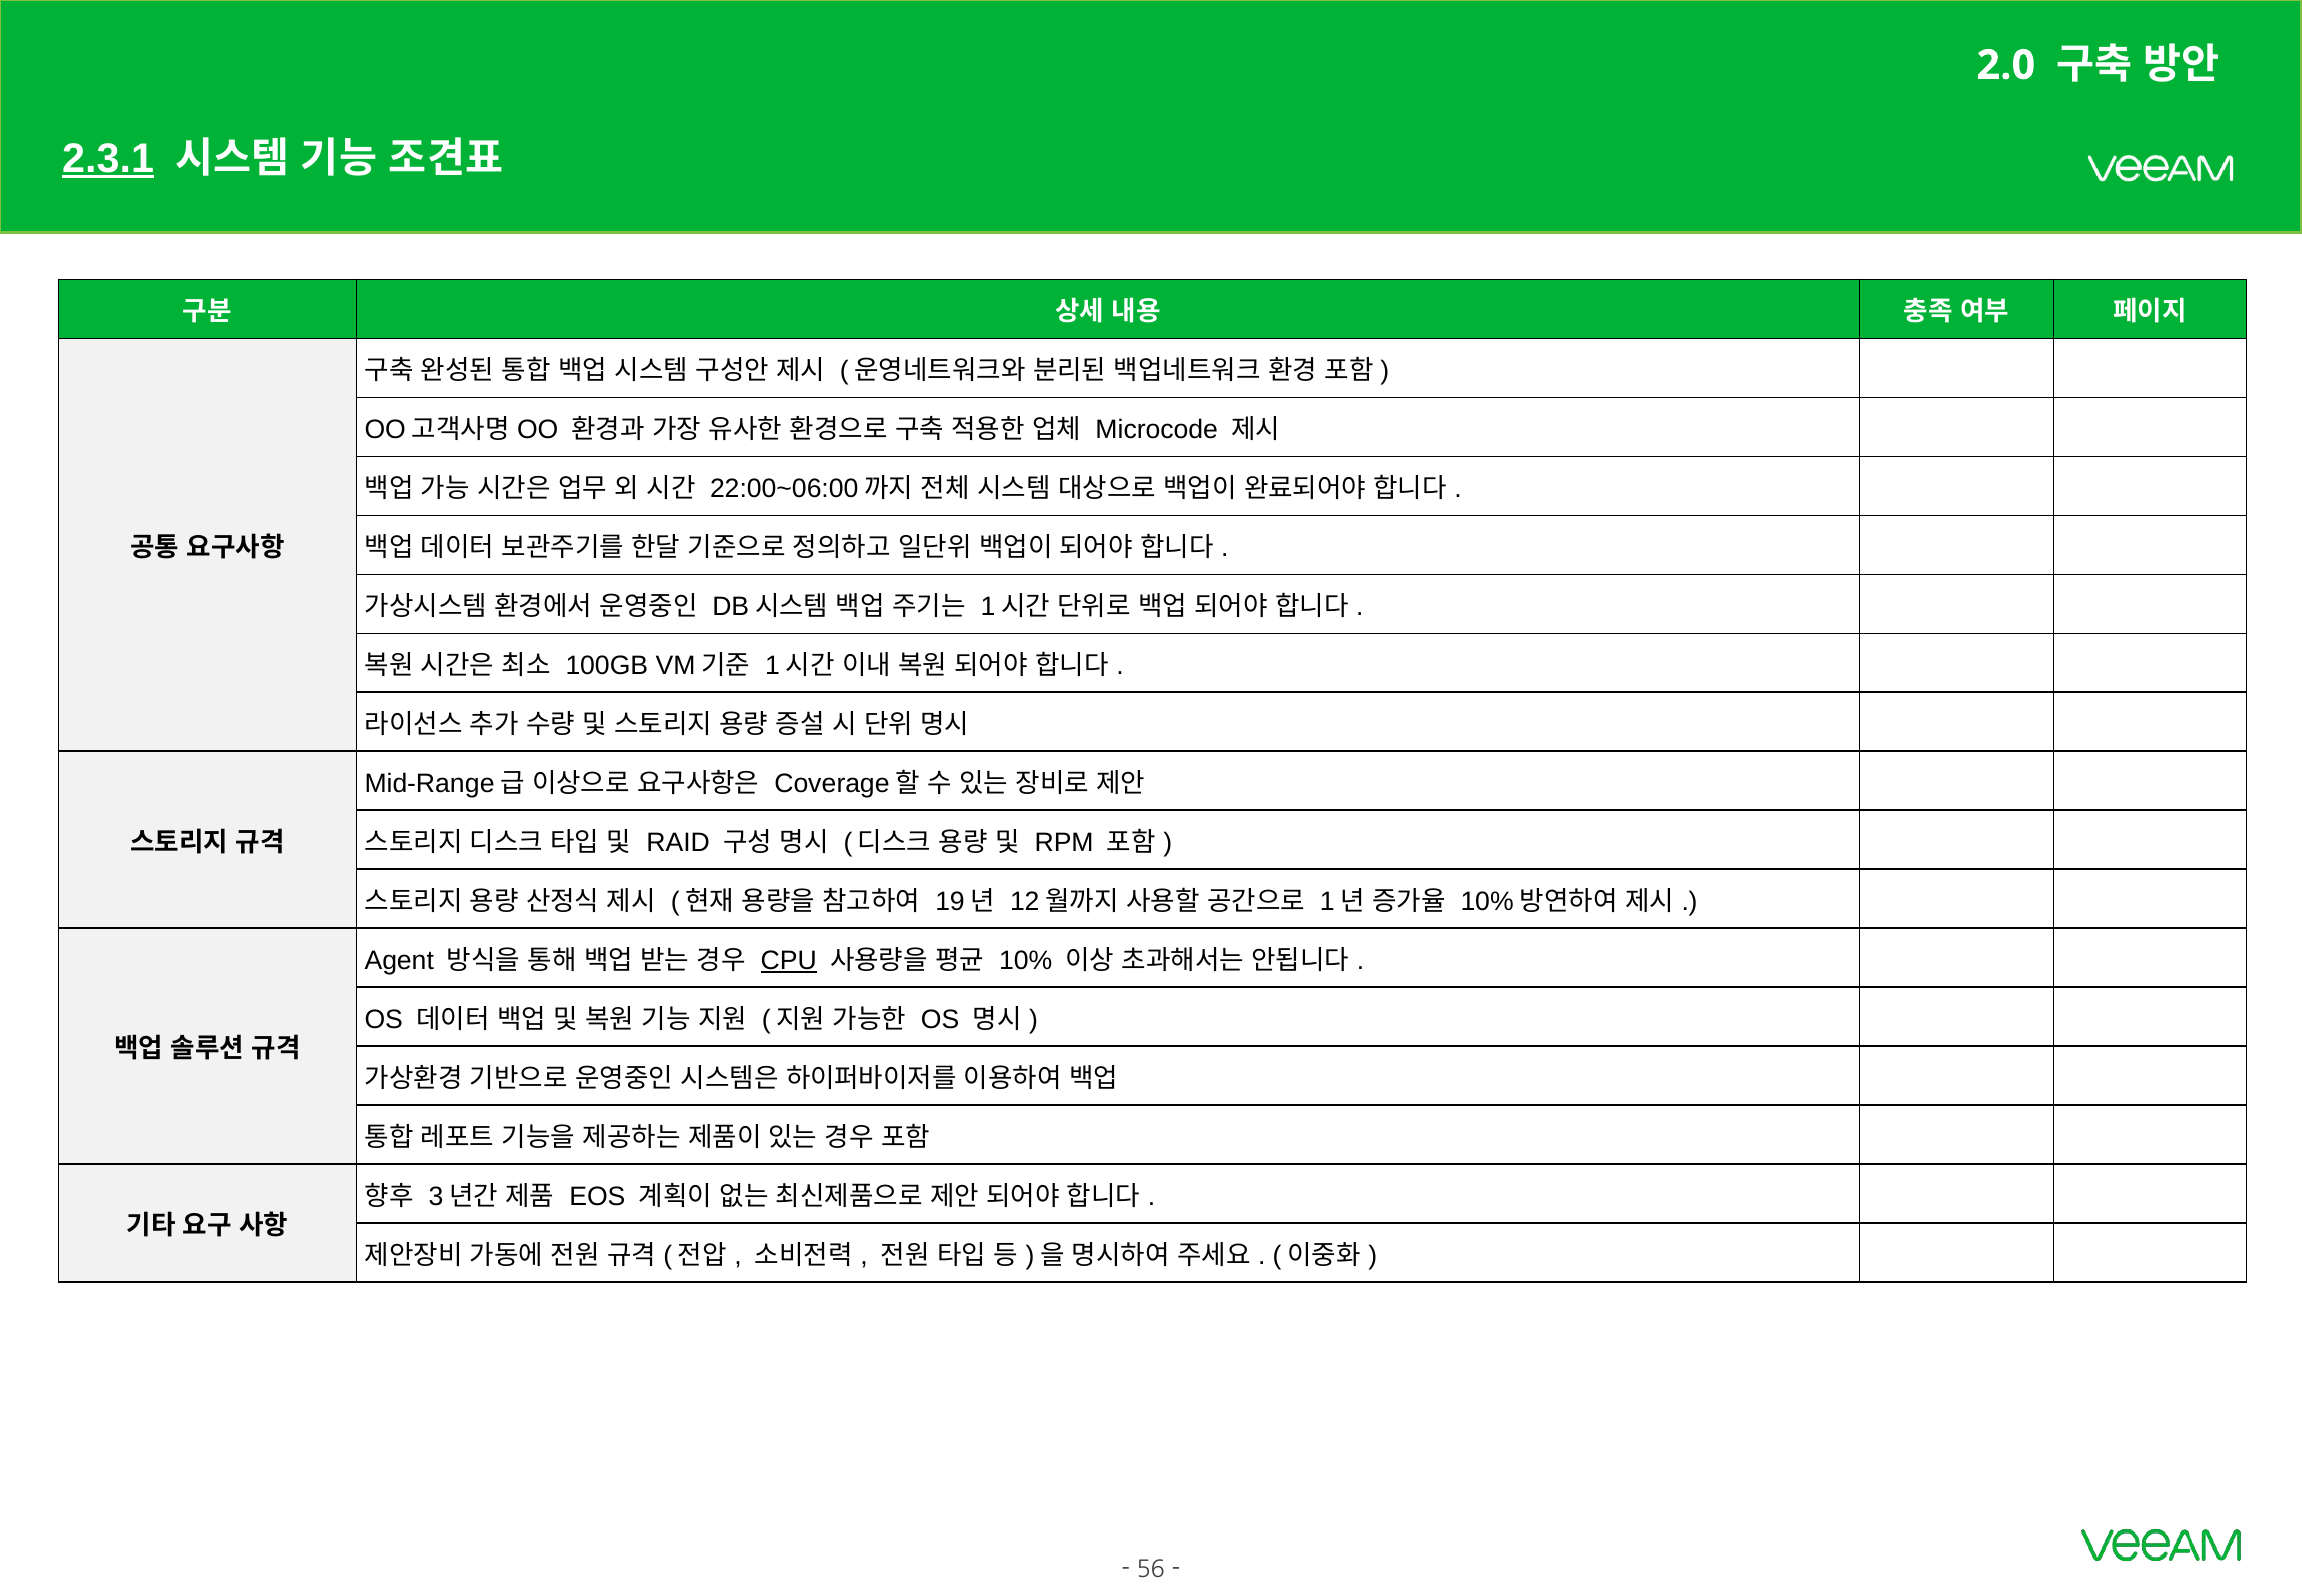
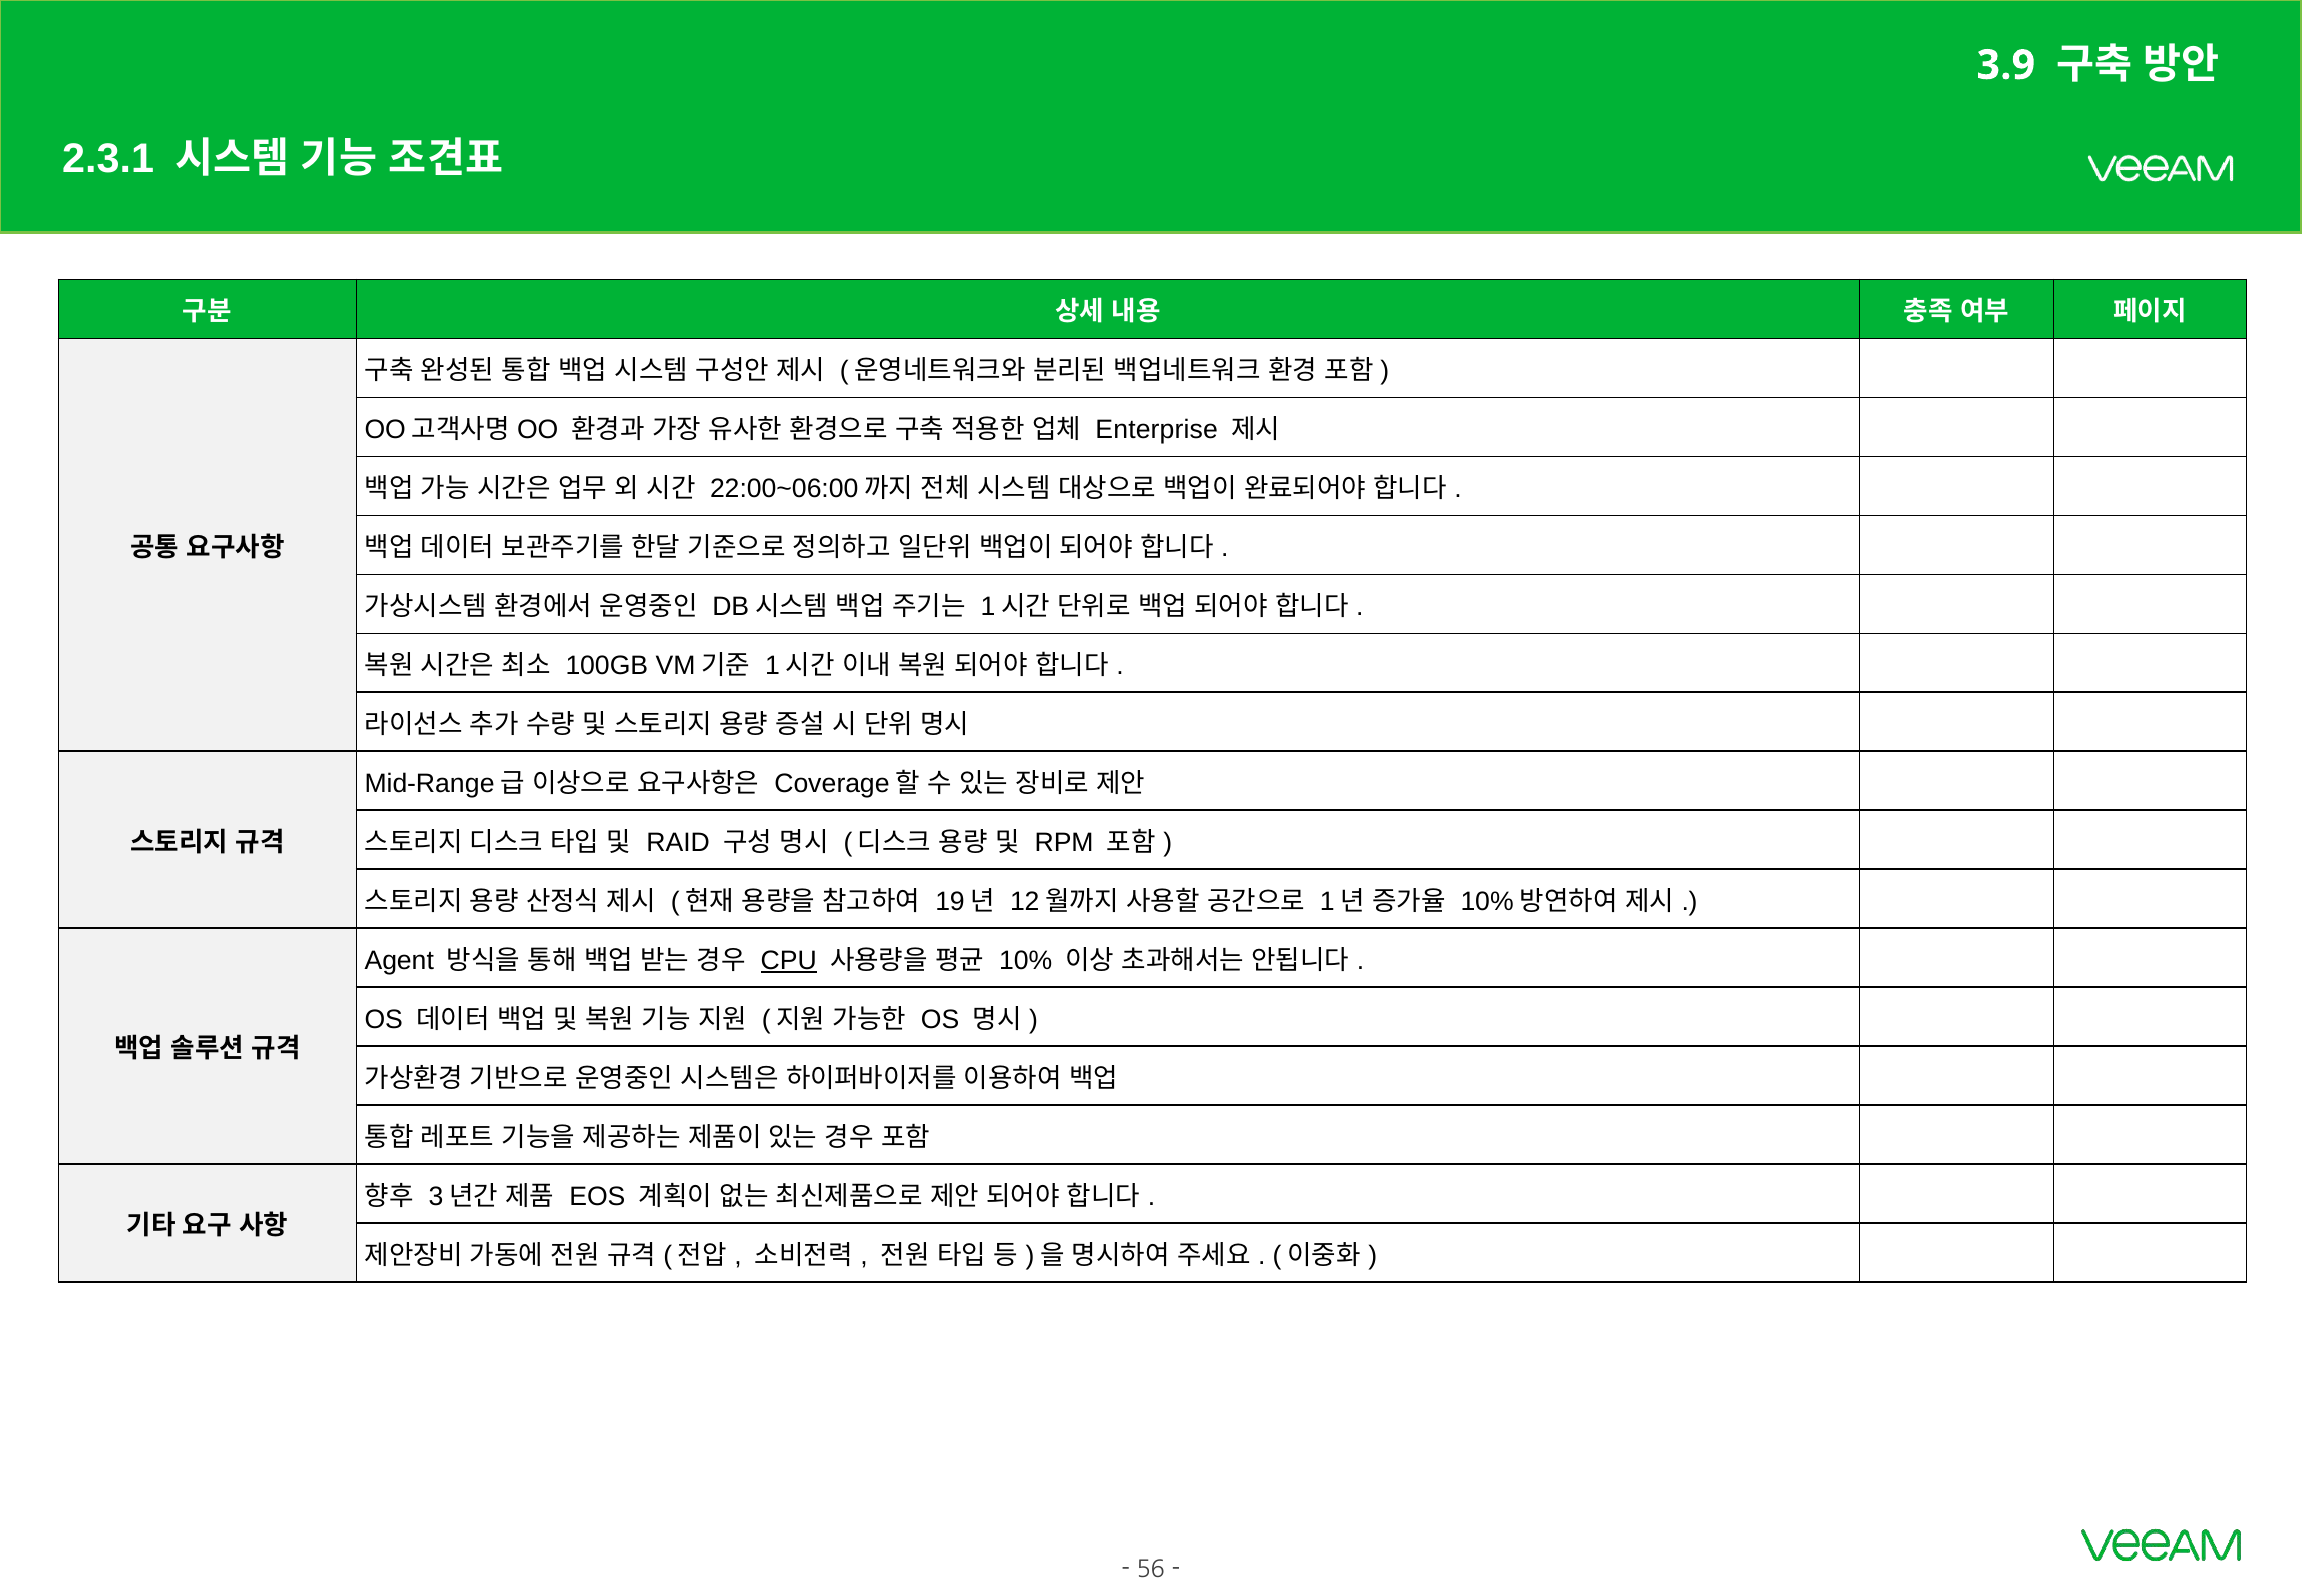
2.0: 2.0 -> 3.9
2.3.1 underline: present -> none
Microcode: Microcode -> Enterprise
